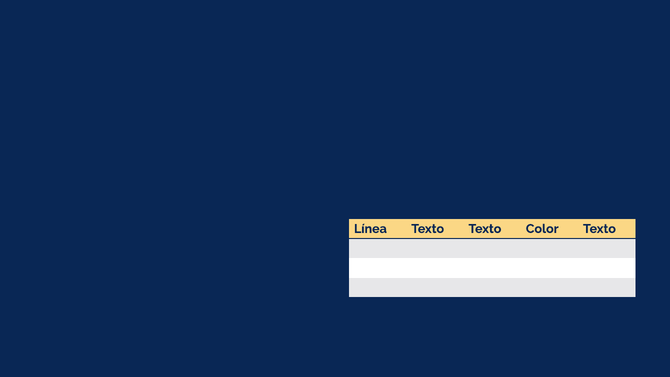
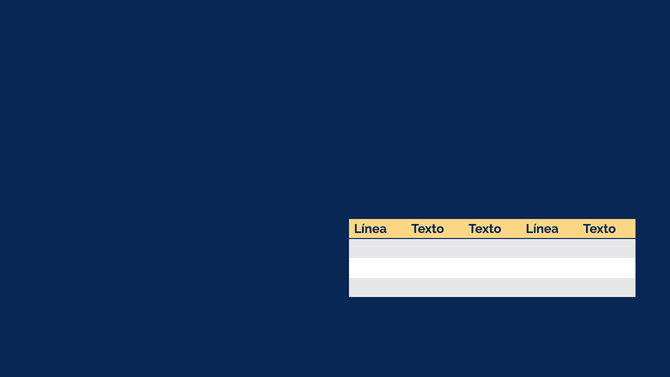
Texto Color: Color -> Línea
